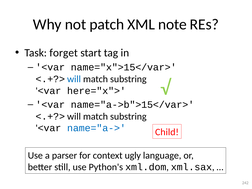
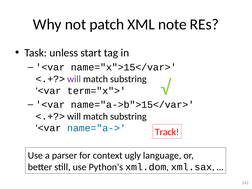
forget: forget -> unless
will at (74, 79) colour: blue -> purple
here="x">: here="x"> -> term="x">
Child: Child -> Track
